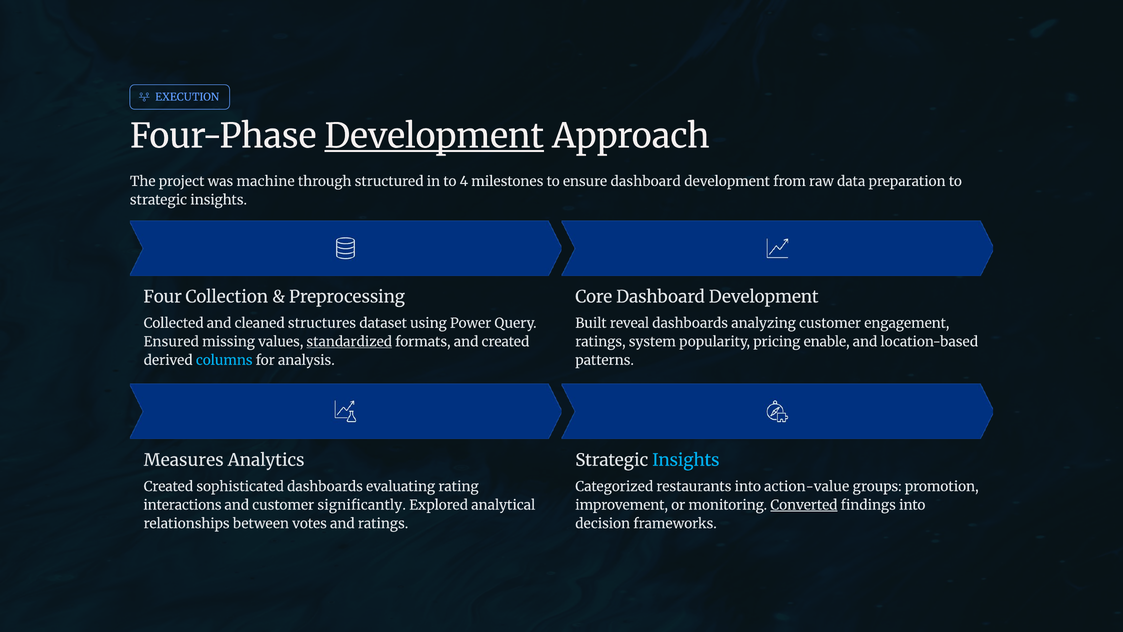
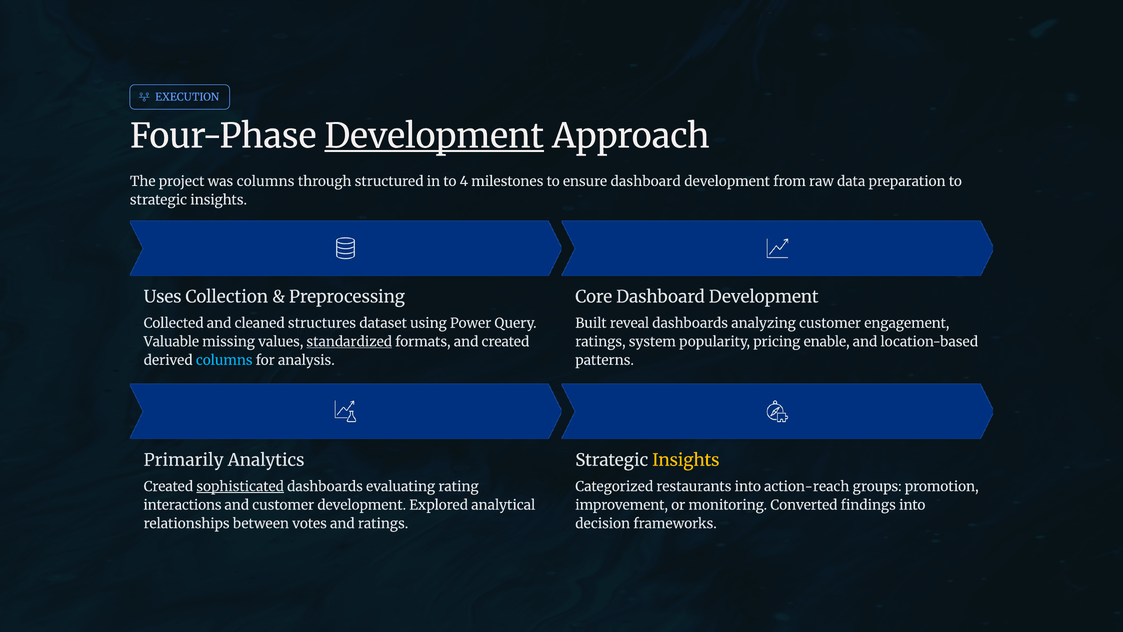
was machine: machine -> columns
Four: Four -> Uses
Ensured: Ensured -> Valuable
Measures: Measures -> Primarily
Insights at (686, 460) colour: light blue -> yellow
sophisticated underline: none -> present
action-value: action-value -> action-reach
customer significantly: significantly -> development
Converted underline: present -> none
